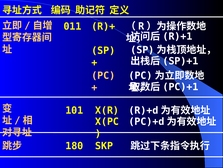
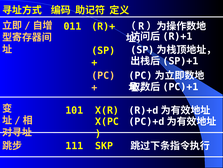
180: 180 -> 111
